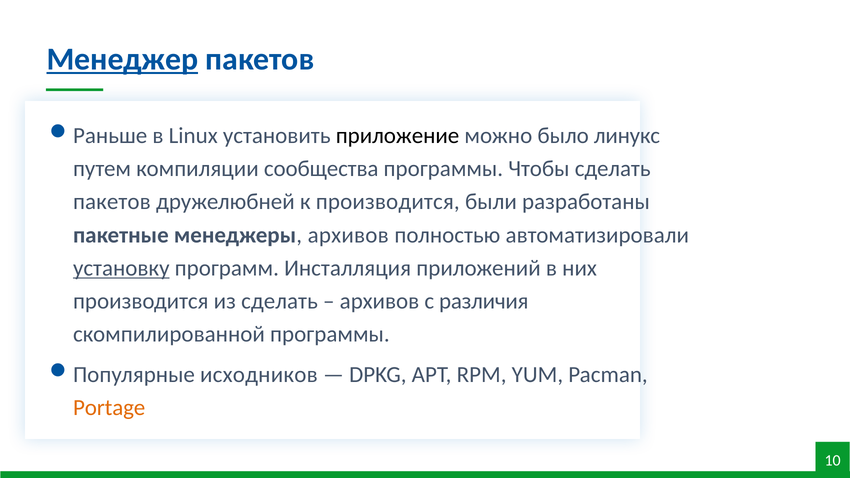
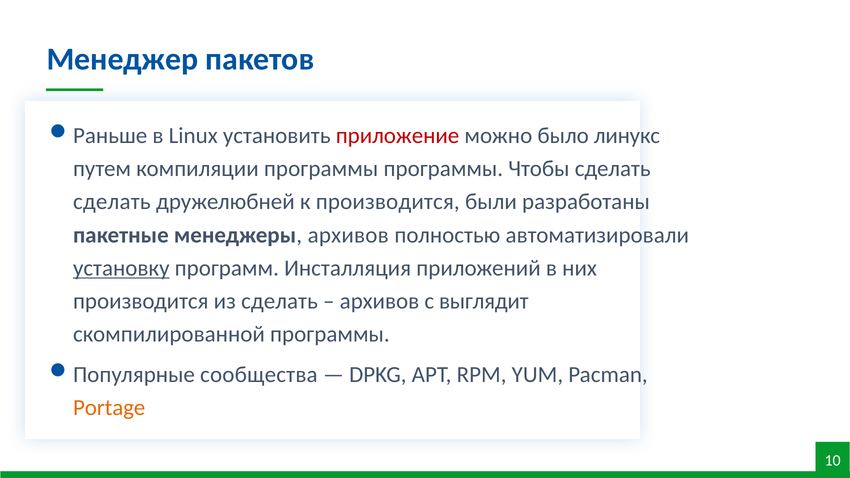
Менеджер underline: present -> none
приложение colour: black -> red
компиляции сообщества: сообщества -> программы
пакетов at (112, 202): пакетов -> сделать
различия: различия -> выглядит
исходников: исходников -> сообщества
